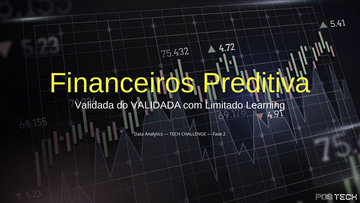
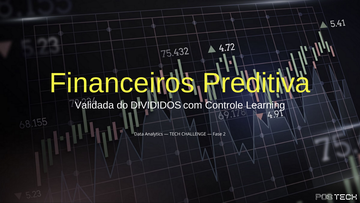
do VALIDADA: VALIDADA -> DIVIDIDOS
Limitado: Limitado -> Controle
